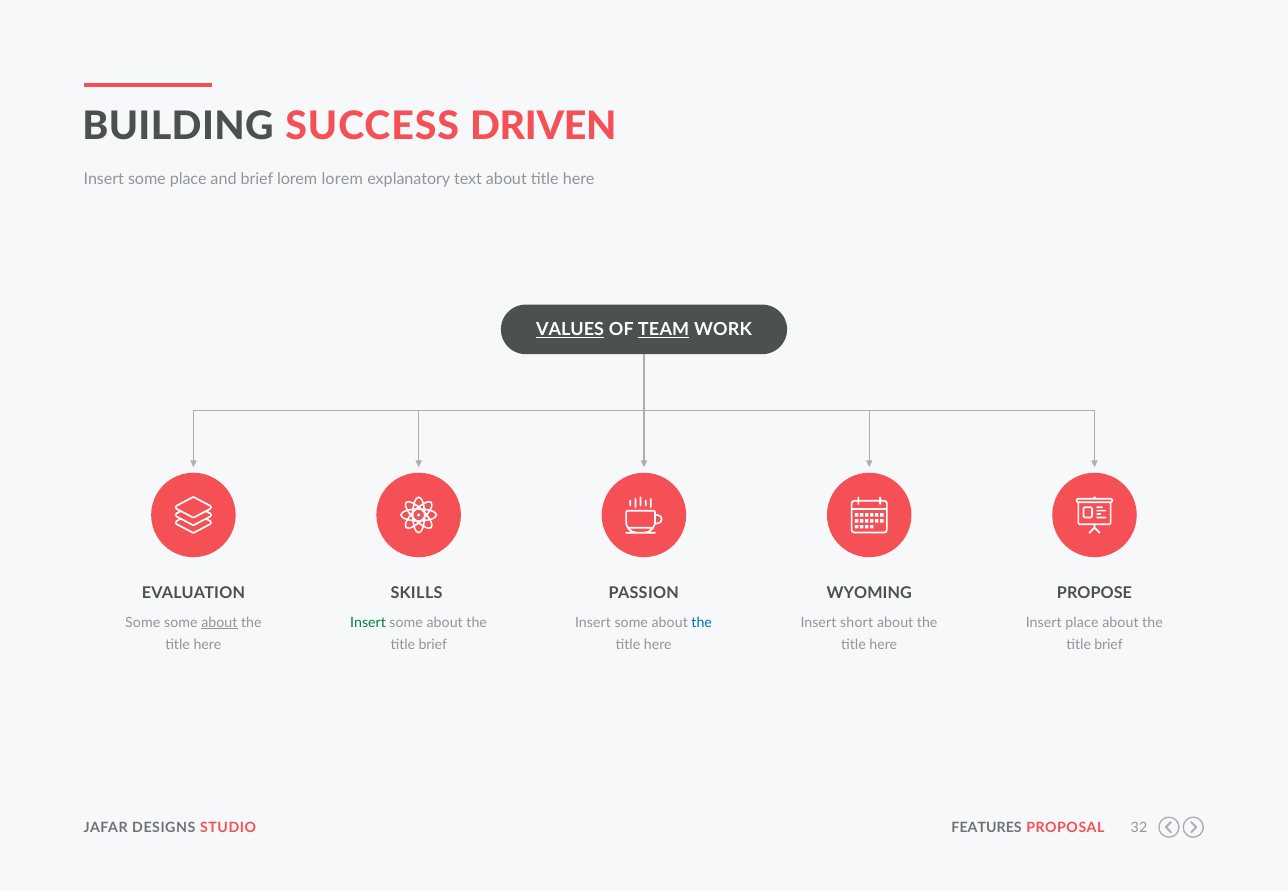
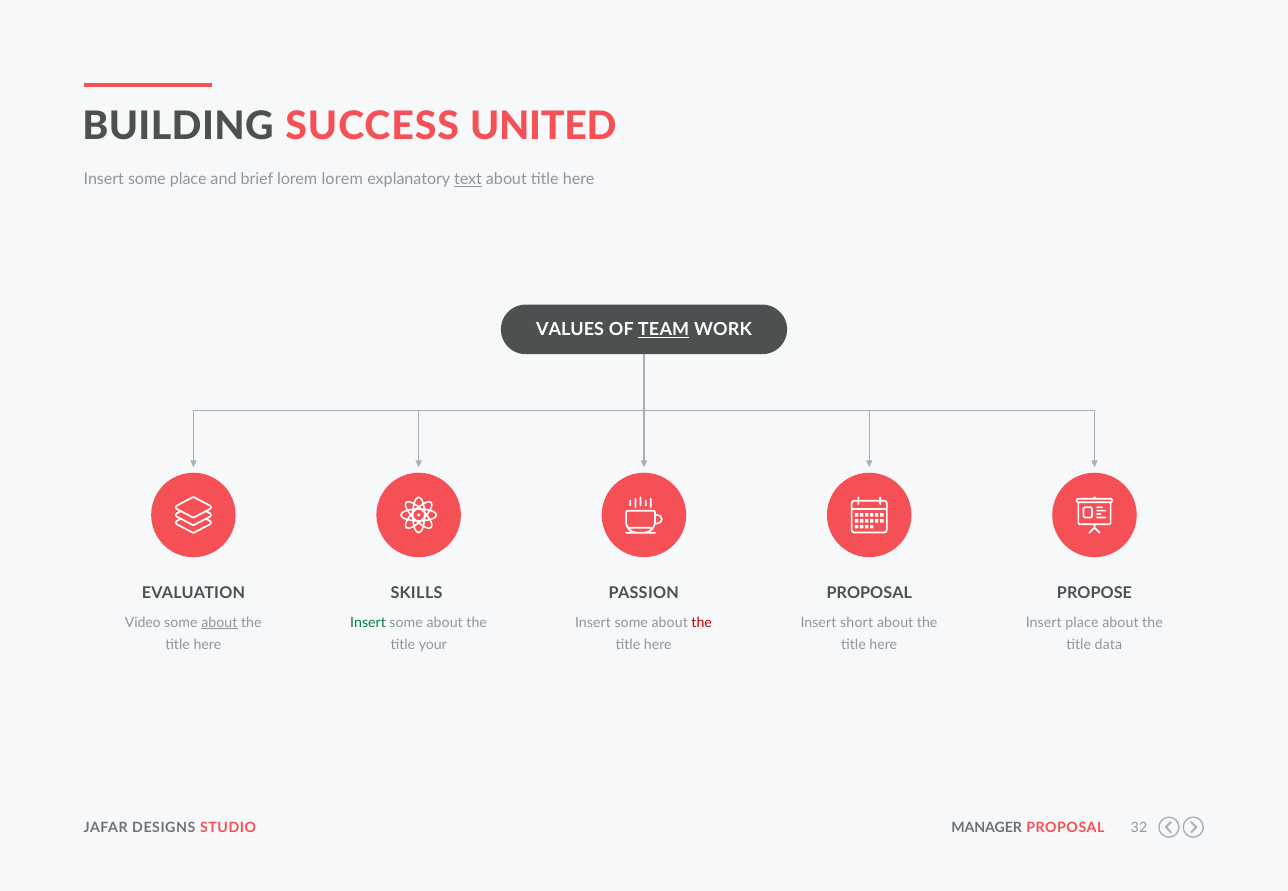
DRIVEN: DRIVEN -> UNITED
text underline: none -> present
VALUES underline: present -> none
WYOMING at (869, 593): WYOMING -> PROPOSAL
Some at (143, 623): Some -> Video
the at (702, 623) colour: blue -> red
brief at (433, 645): brief -> your
brief at (1109, 645): brief -> data
FEATURES: FEATURES -> MANAGER
